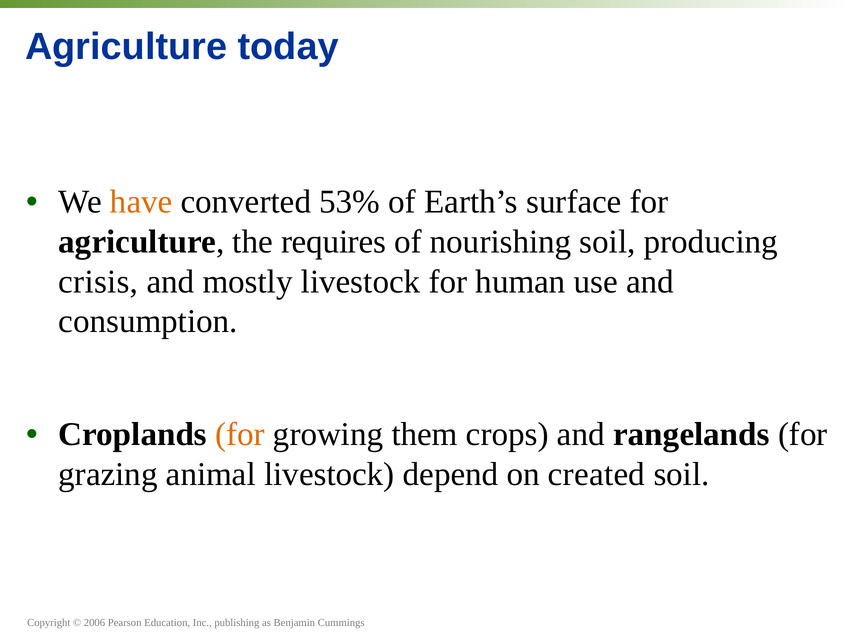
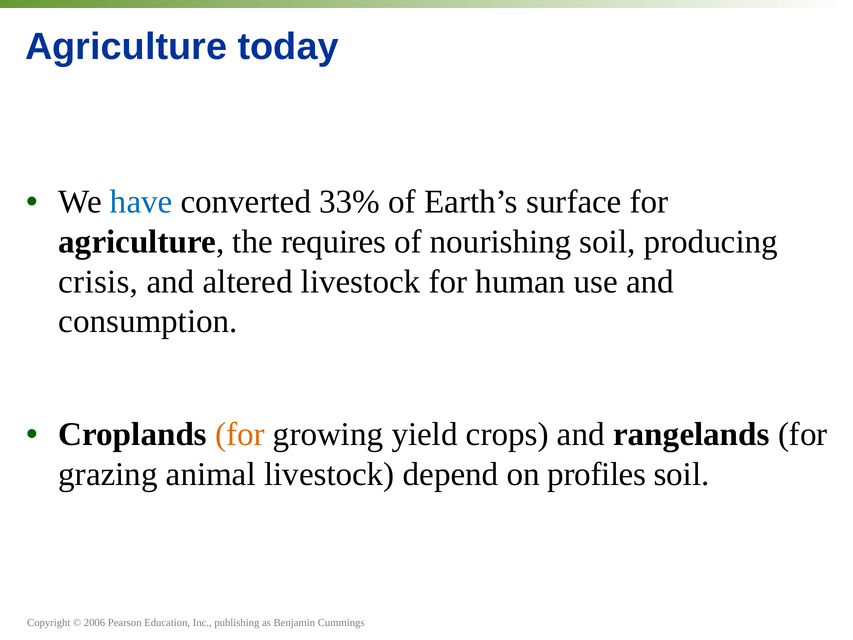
have colour: orange -> blue
53%: 53% -> 33%
mostly: mostly -> altered
them: them -> yield
created: created -> profiles
